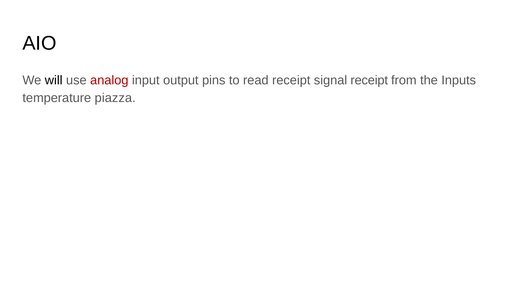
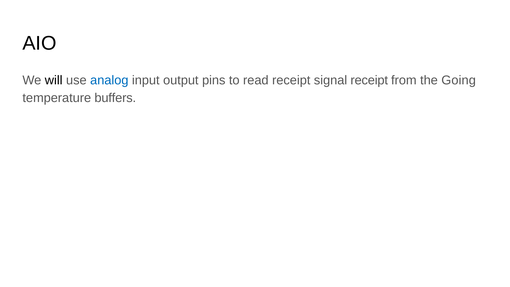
analog colour: red -> blue
Inputs: Inputs -> Going
piazza: piazza -> buffers
